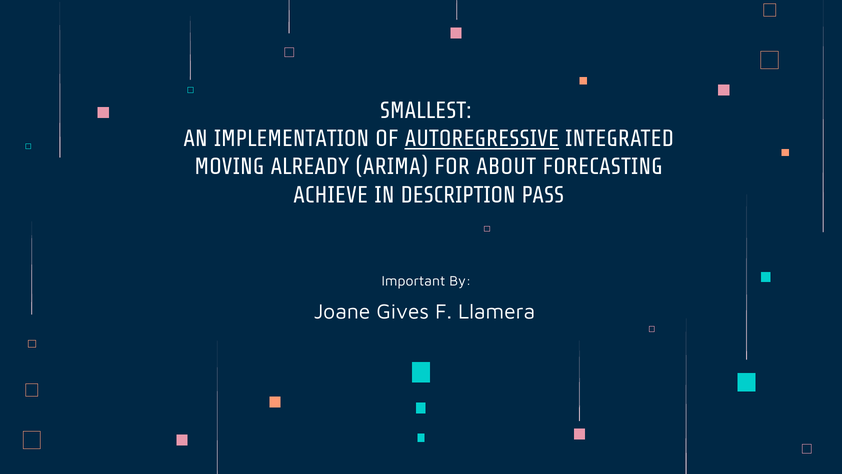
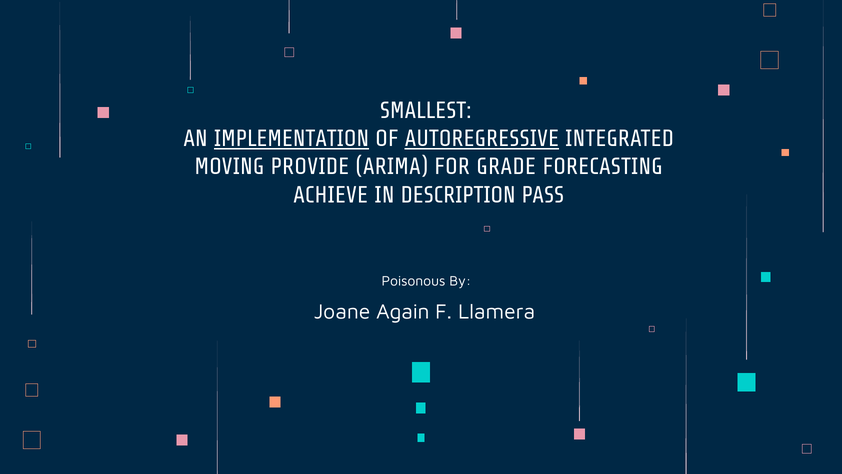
IMPLEMENTATION underline: none -> present
ALREADY: ALREADY -> PROVIDE
ABOUT: ABOUT -> GRADE
Important: Important -> Poisonous
Gives: Gives -> Again
